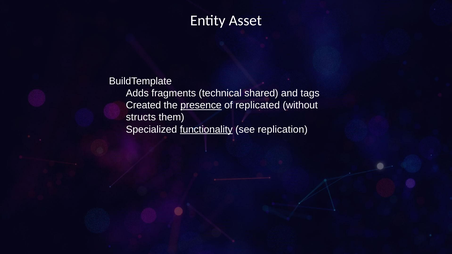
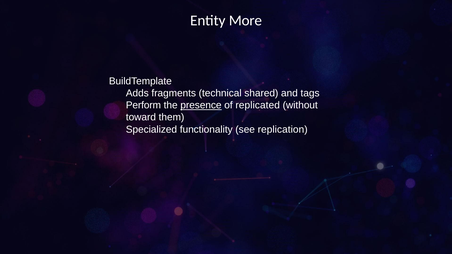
Asset: Asset -> More
Created: Created -> Perform
structs: structs -> toward
functionality underline: present -> none
